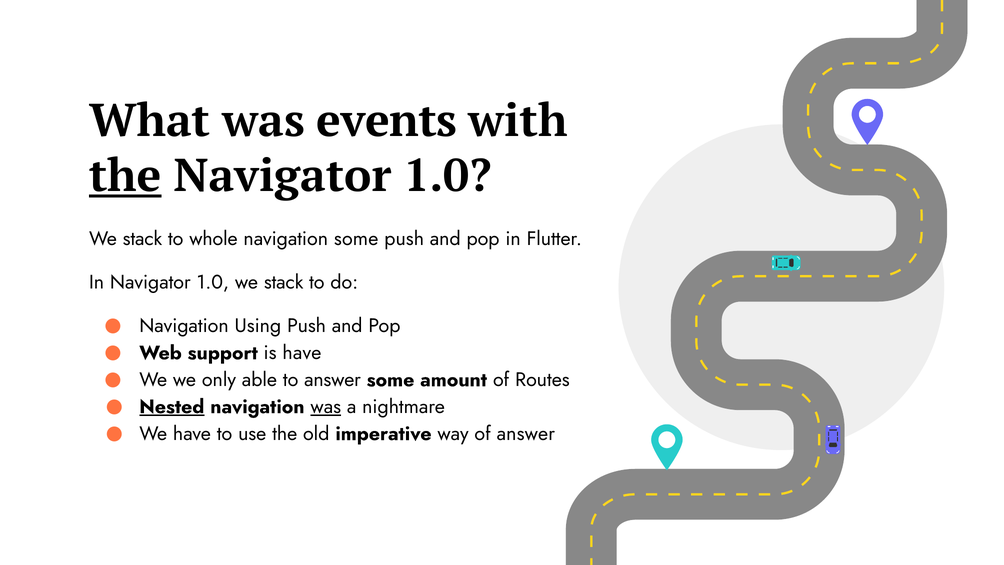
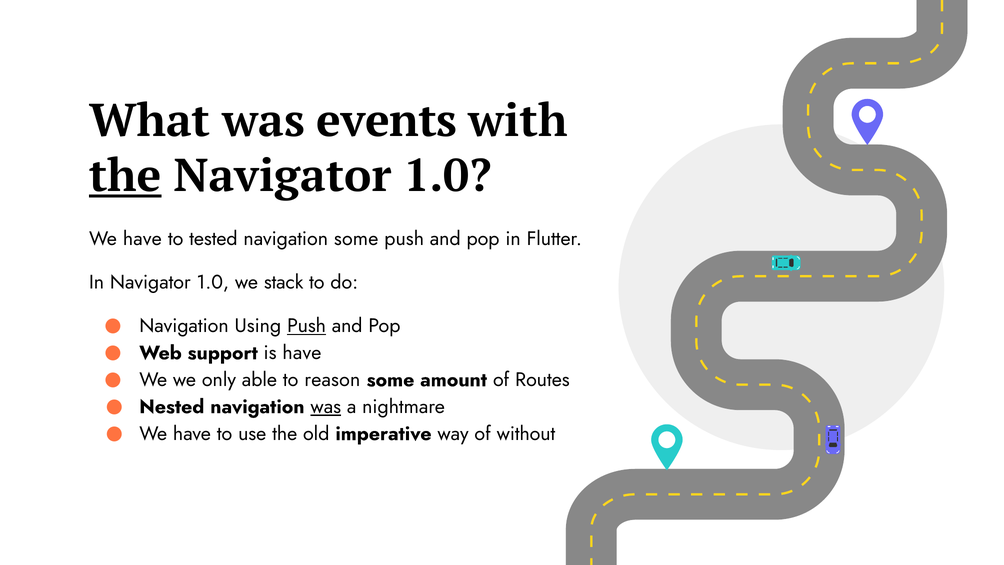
stack at (142, 239): stack -> have
whole: whole -> tested
Push at (307, 326) underline: none -> present
to answer: answer -> reason
Nested underline: present -> none
of answer: answer -> without
